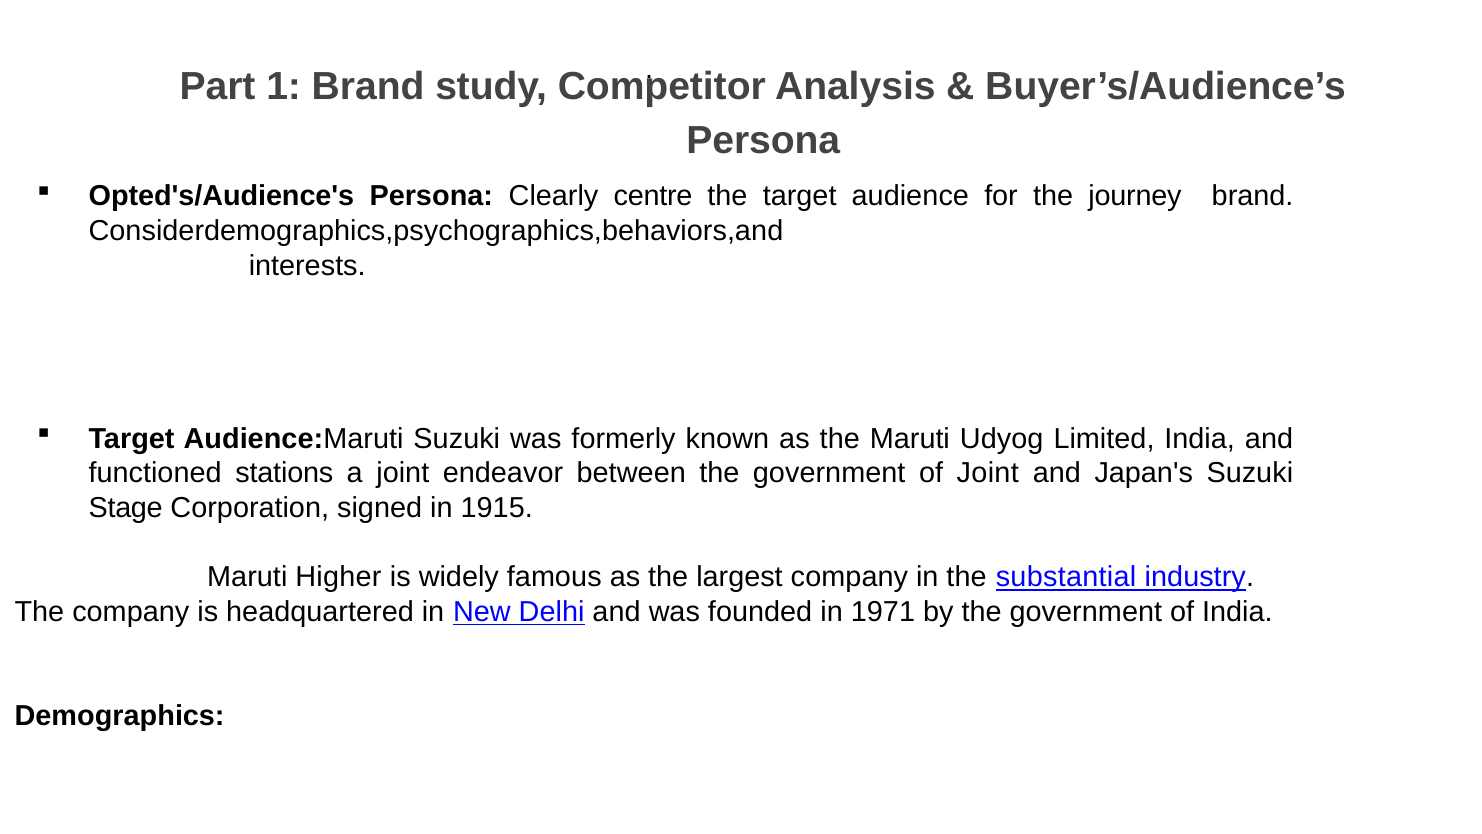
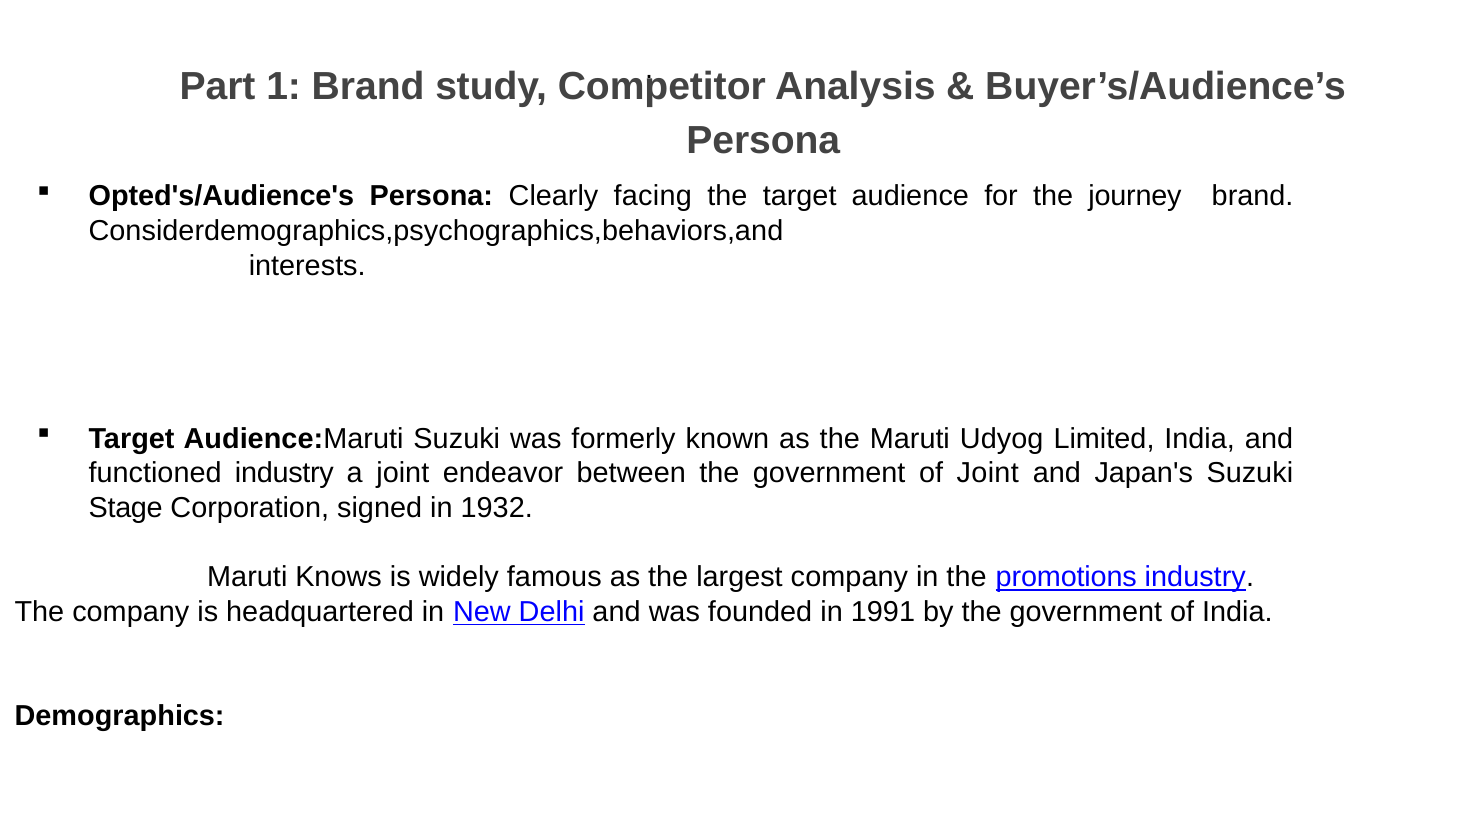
centre: centre -> facing
functioned stations: stations -> industry
1915: 1915 -> 1932
Higher: Higher -> Knows
substantial: substantial -> promotions
1971: 1971 -> 1991
